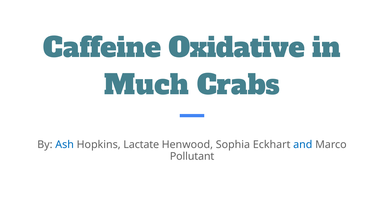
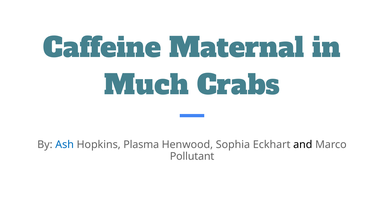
Oxidative: Oxidative -> Maternal
Lactate: Lactate -> Plasma
and colour: blue -> black
